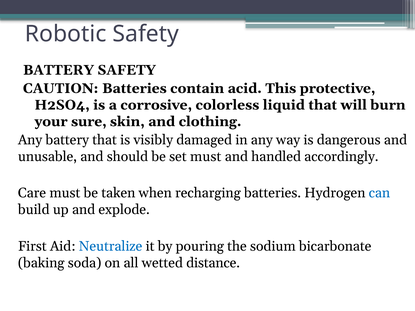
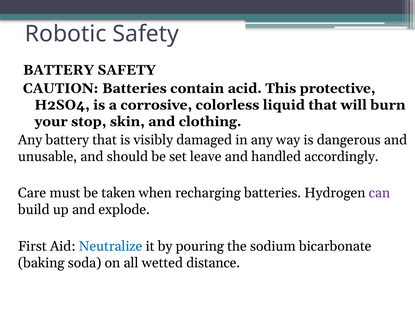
sure: sure -> stop
set must: must -> leave
can colour: blue -> purple
